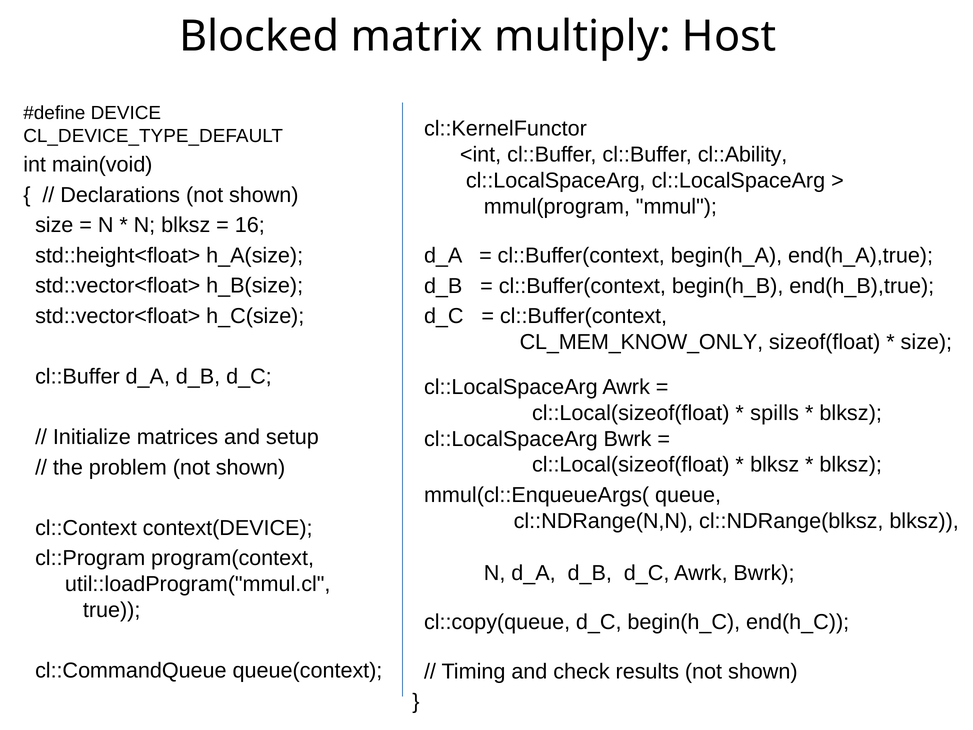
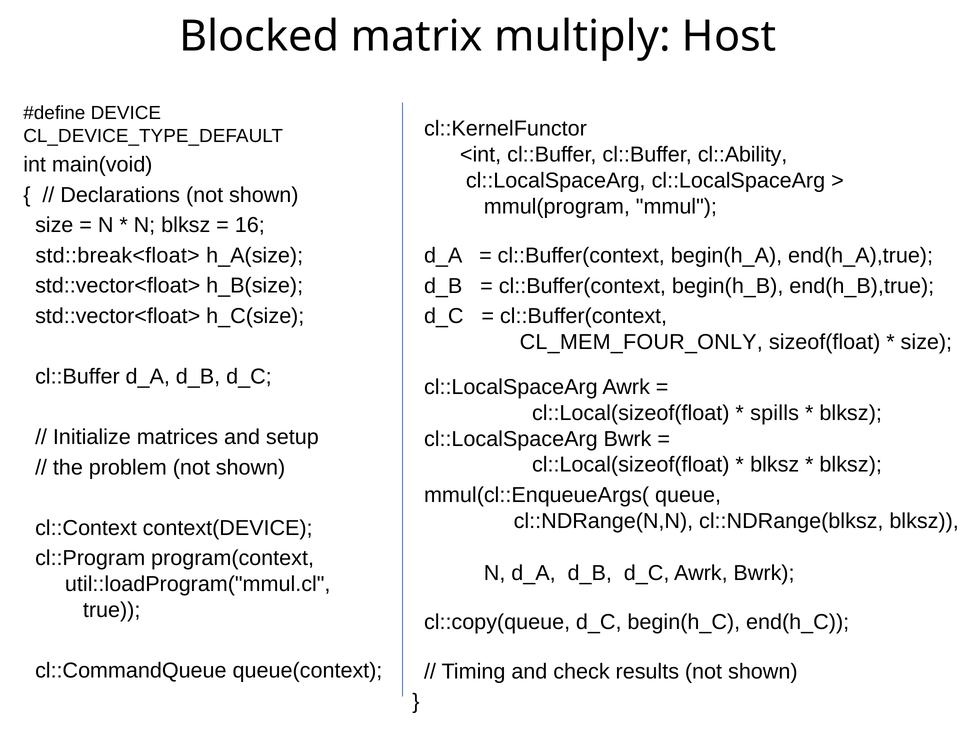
std::height<float>: std::height<float> -> std::break<float>
CL_MEM_KNOW_ONLY: CL_MEM_KNOW_ONLY -> CL_MEM_FOUR_ONLY
